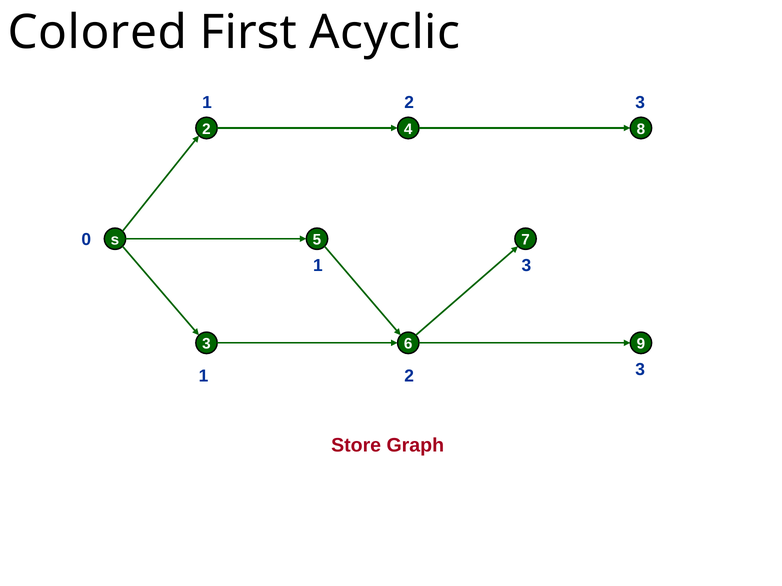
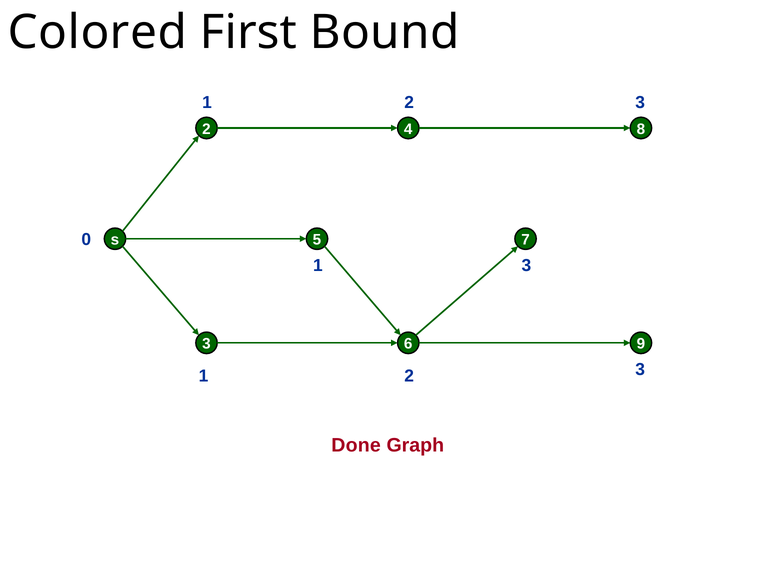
Acyclic: Acyclic -> Bound
Store: Store -> Done
